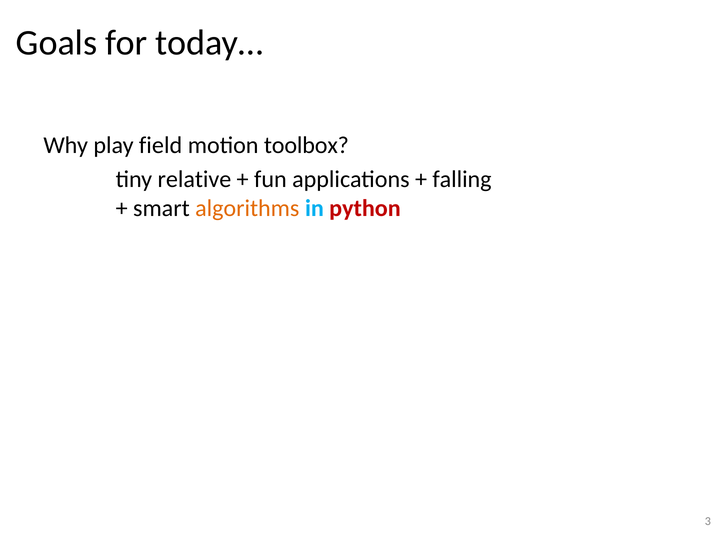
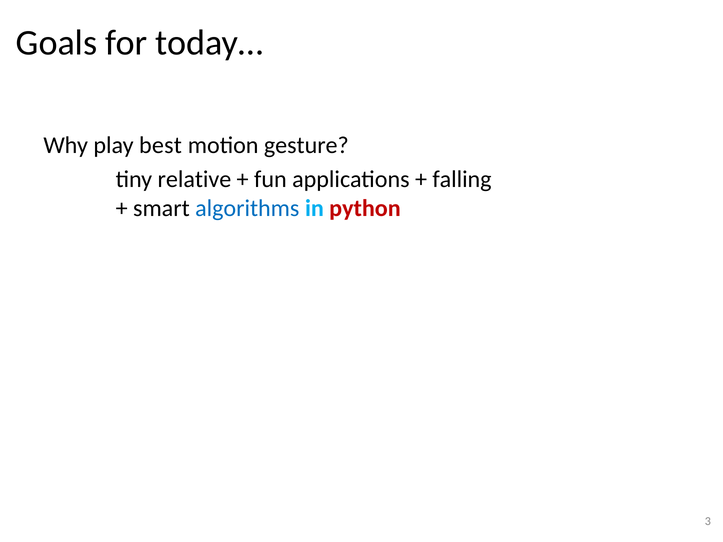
field: field -> best
toolbox: toolbox -> gesture
algorithms colour: orange -> blue
